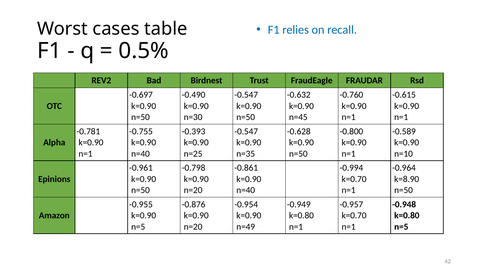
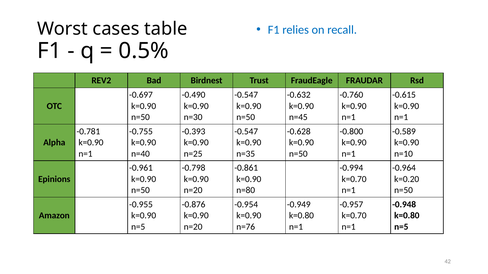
k=8.90: k=8.90 -> k=0.20
n=40 at (246, 191): n=40 -> n=80
n=49: n=49 -> n=76
